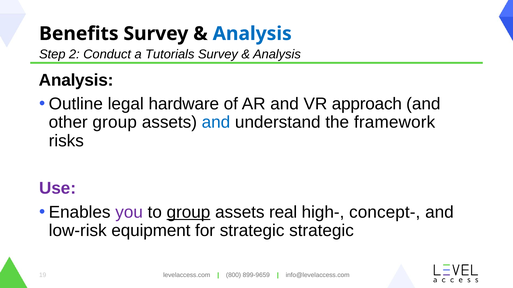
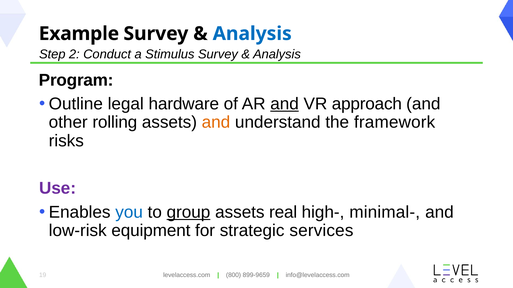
Benefits: Benefits -> Example
Tutorials: Tutorials -> Stimulus
Analysis at (76, 80): Analysis -> Program
and at (285, 104) underline: none -> present
other group: group -> rolling
and at (216, 123) colour: blue -> orange
you colour: purple -> blue
concept-: concept- -> minimal-
strategic strategic: strategic -> services
